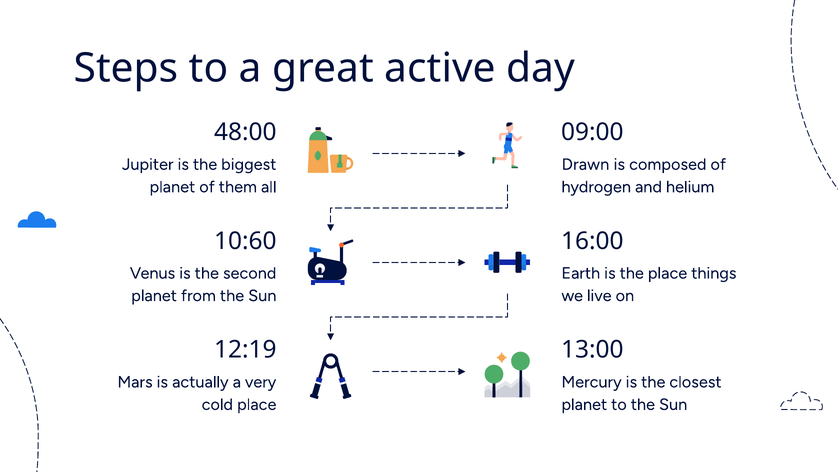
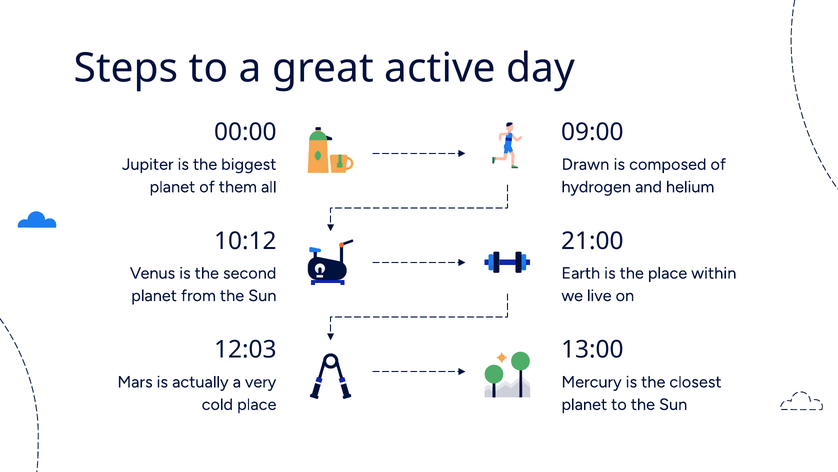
48:00: 48:00 -> 00:00
10:60: 10:60 -> 10:12
16:00: 16:00 -> 21:00
things: things -> within
12:19: 12:19 -> 12:03
